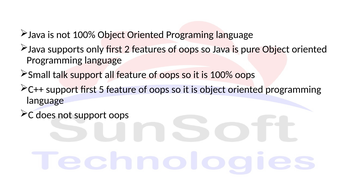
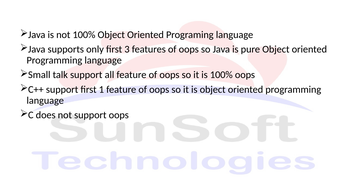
2: 2 -> 3
5: 5 -> 1
